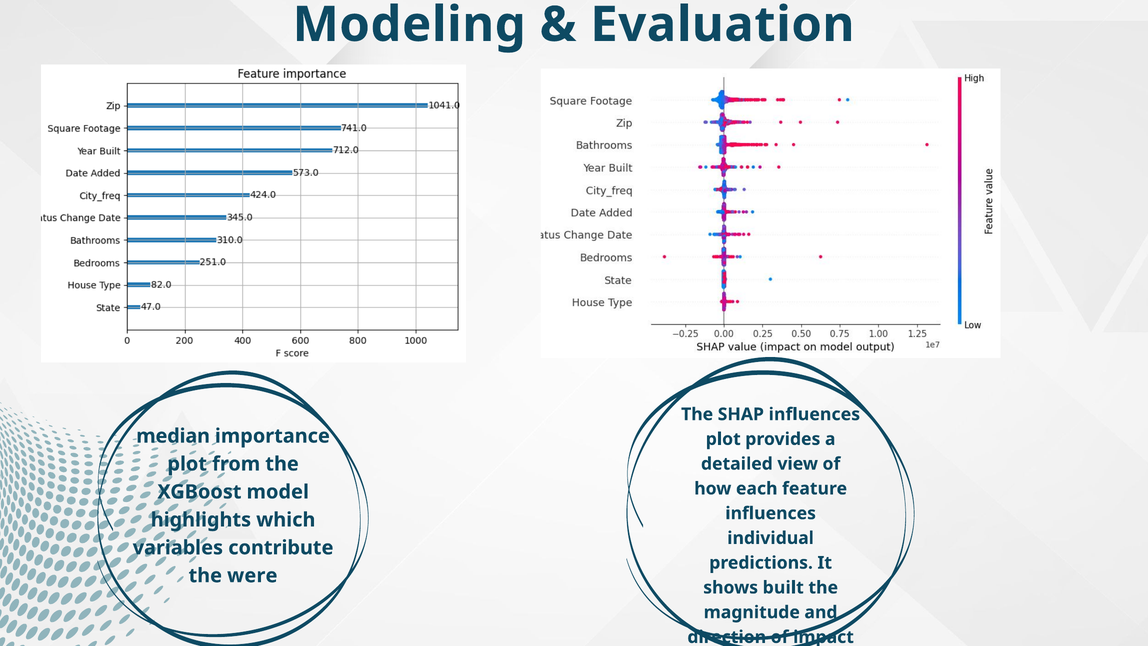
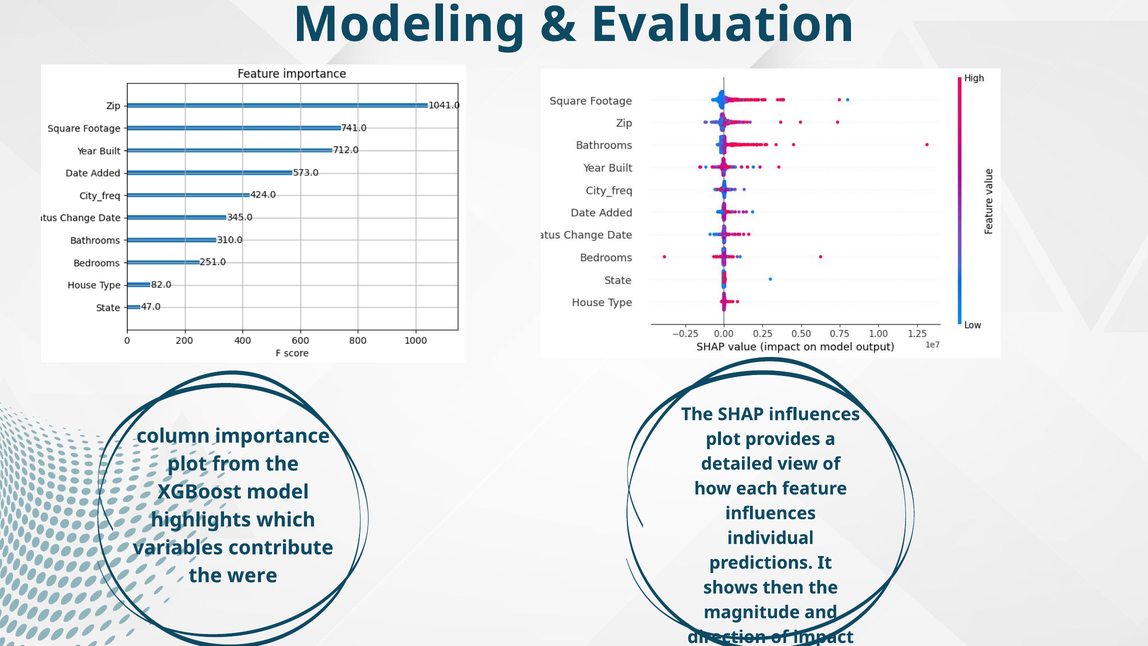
median: median -> column
built: built -> then
